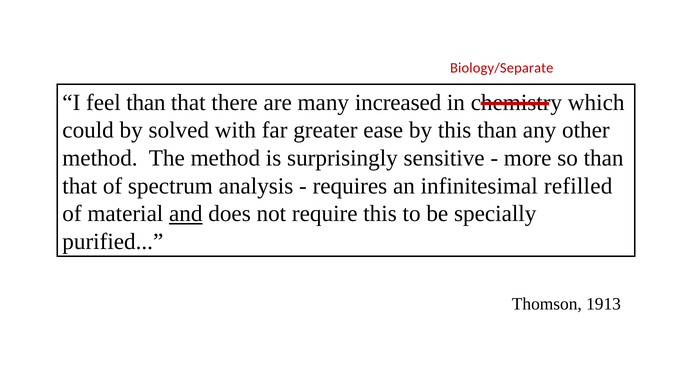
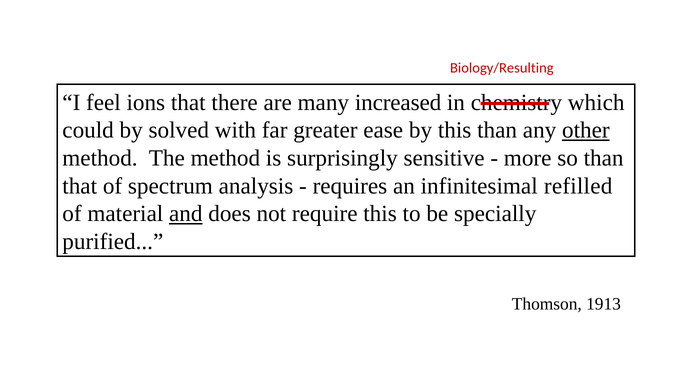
Biology/Separate: Biology/Separate -> Biology/Resulting
feel than: than -> ions
other underline: none -> present
